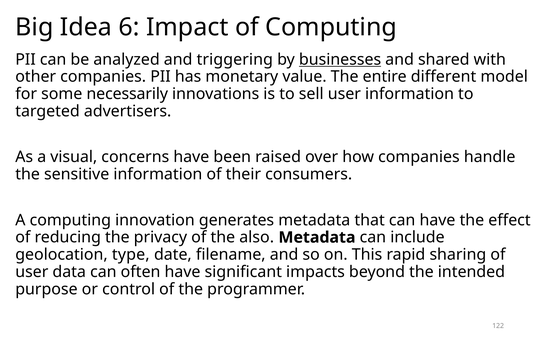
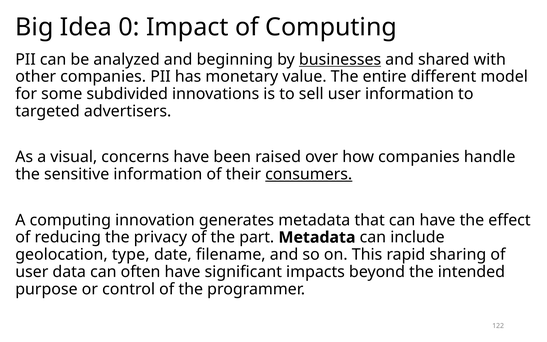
6: 6 -> 0
triggering: triggering -> beginning
necessarily: necessarily -> subdivided
consumers underline: none -> present
also: also -> part
